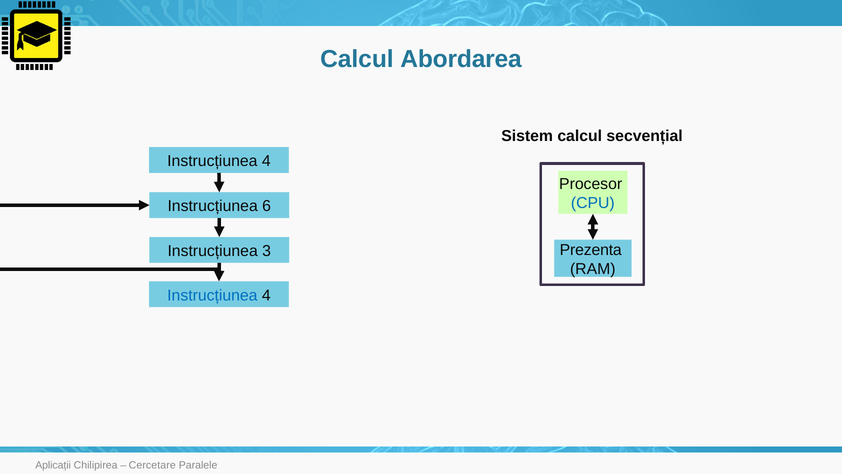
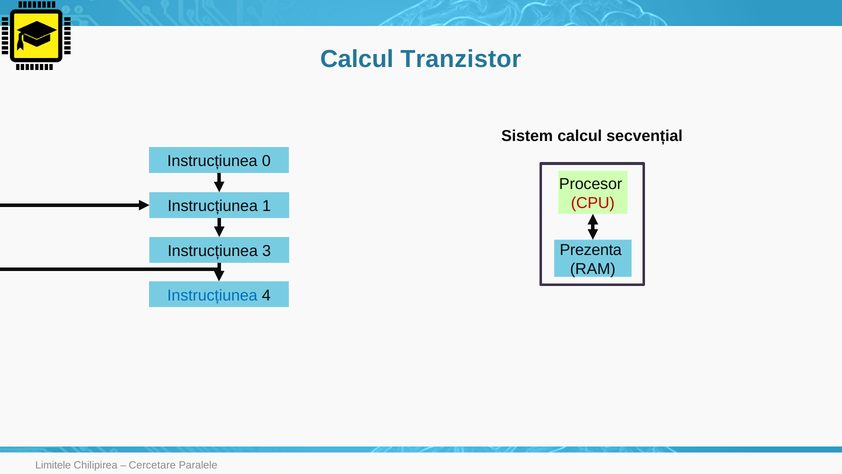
Abordarea: Abordarea -> Tranzistor
4 at (266, 161): 4 -> 0
CPU colour: blue -> red
6: 6 -> 1
Aplicații: Aplicații -> Limitele
